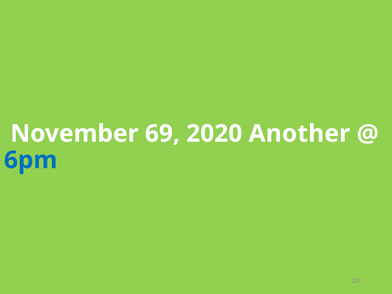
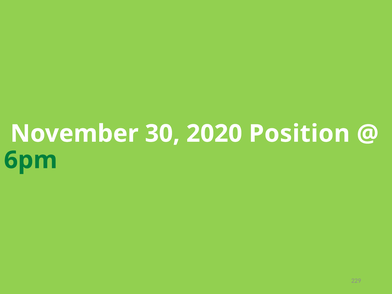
69: 69 -> 30
Another: Another -> Position
6pm colour: blue -> green
